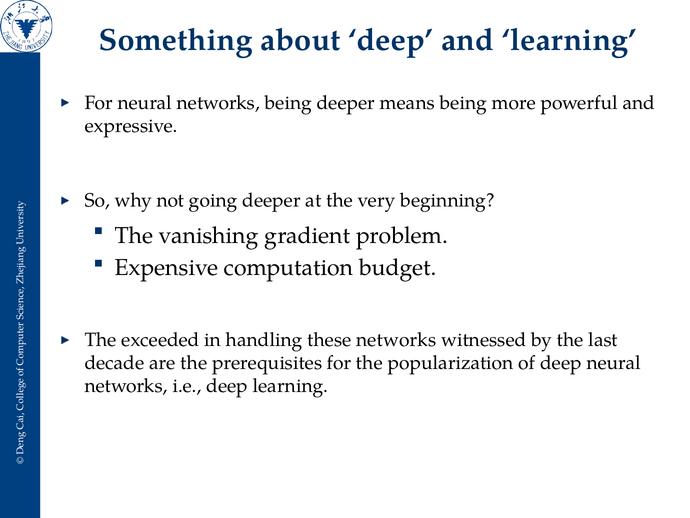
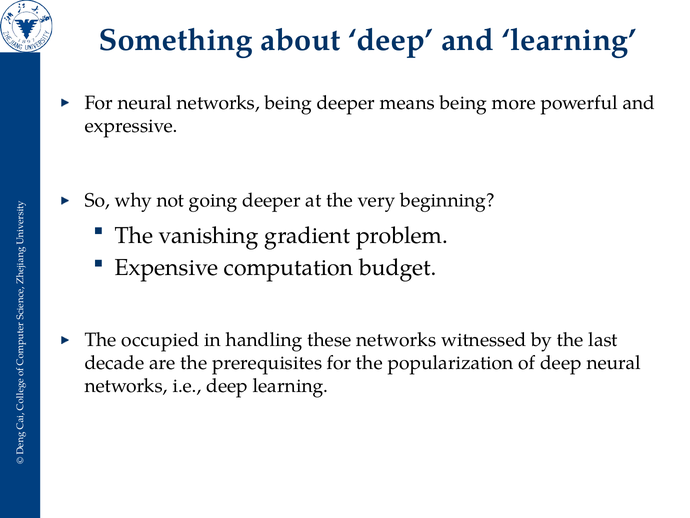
exceeded: exceeded -> occupied
